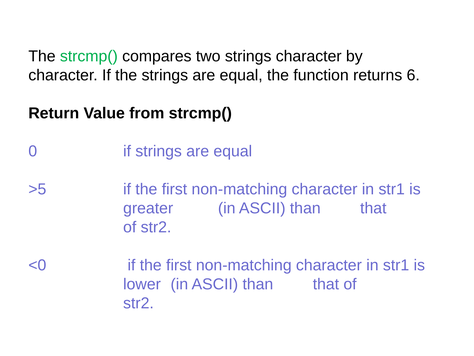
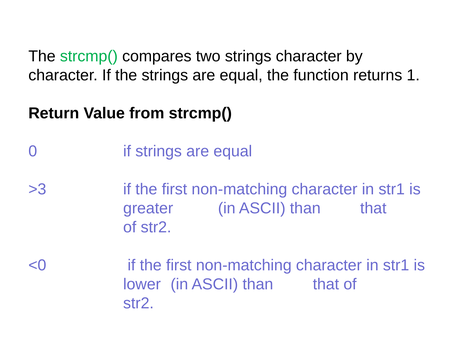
6: 6 -> 1
>5: >5 -> >3
